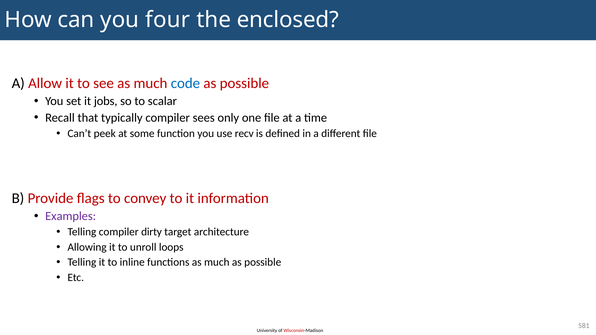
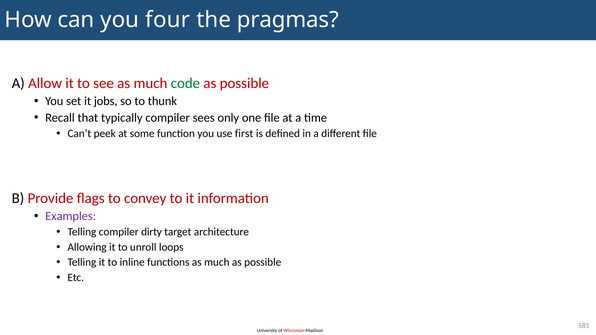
enclosed: enclosed -> pragmas
code colour: blue -> green
scalar: scalar -> thunk
recv: recv -> first
